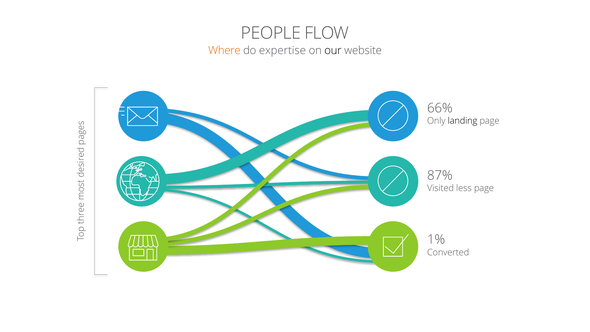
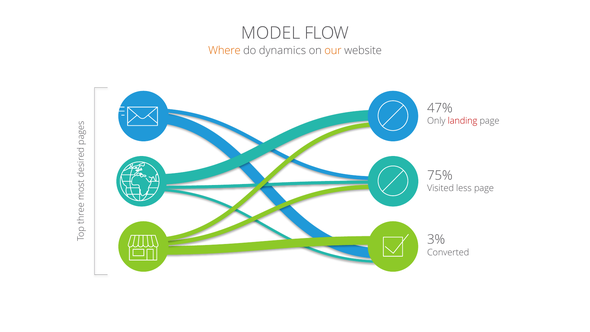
PEOPLE: PEOPLE -> MODEL
expertise: expertise -> dynamics
our colour: black -> orange
66%: 66% -> 47%
landing colour: black -> red
87%: 87% -> 75%
1%: 1% -> 3%
